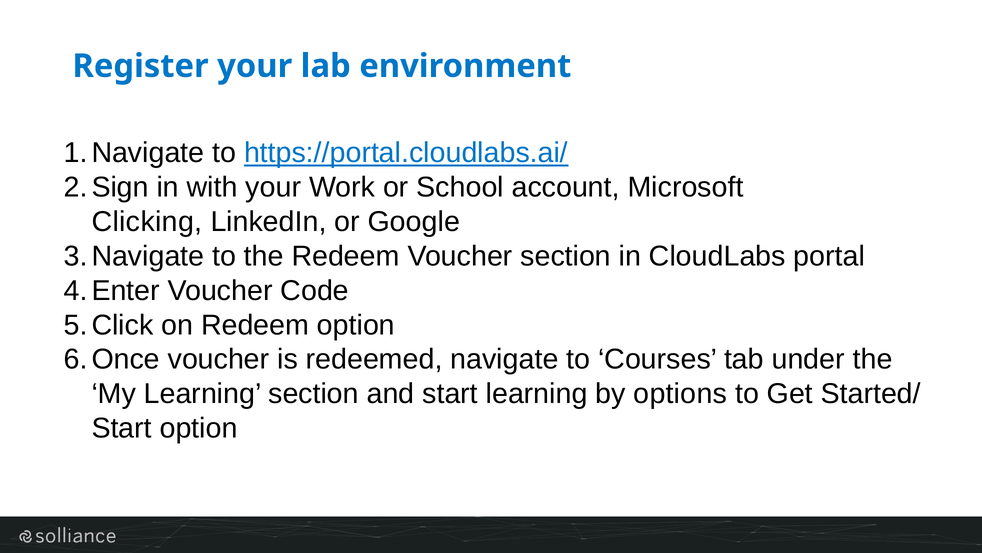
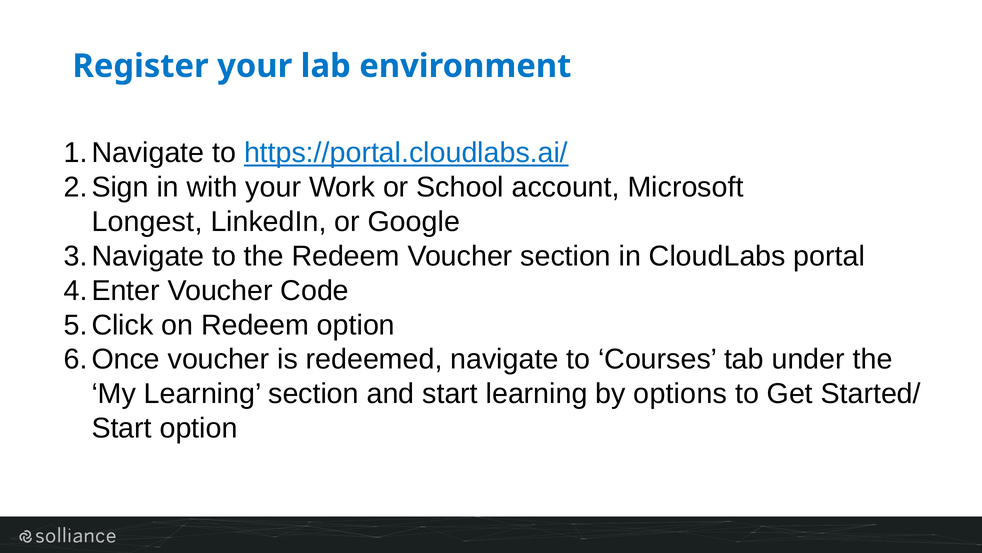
Clicking: Clicking -> Longest
